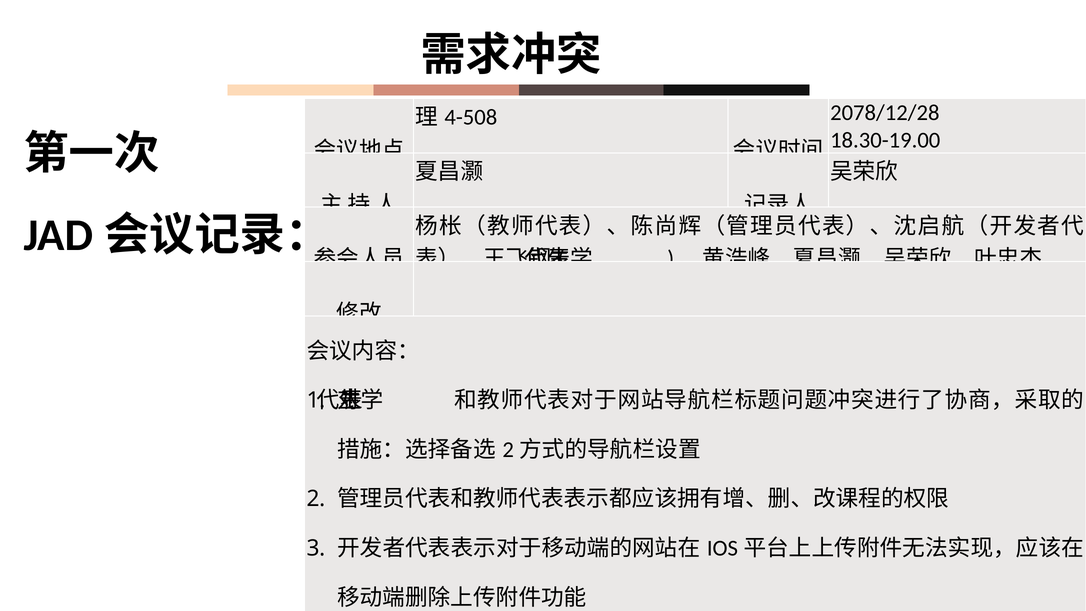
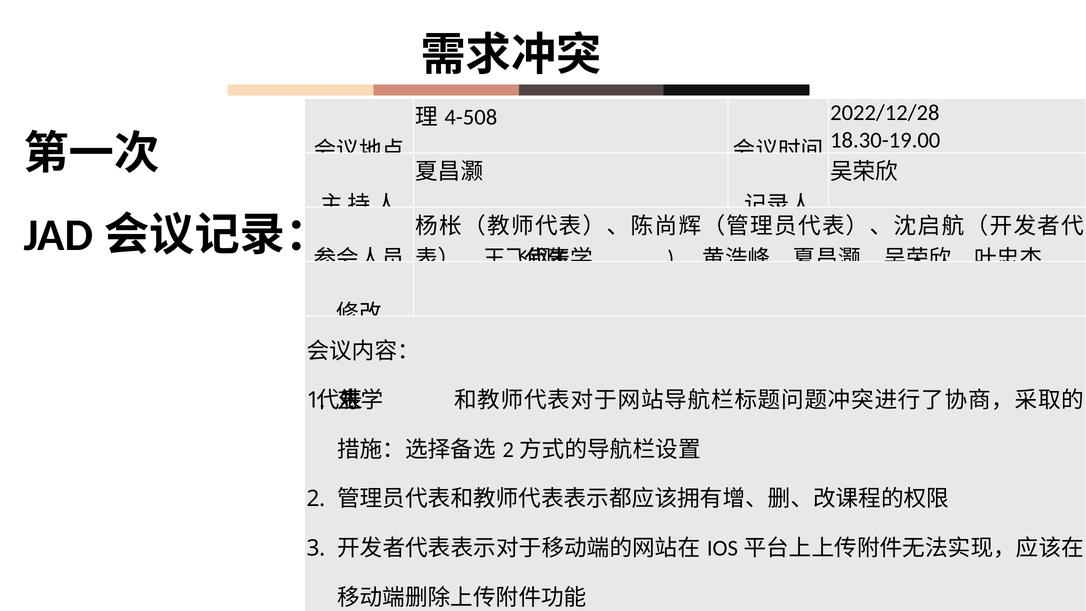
2078/12/28: 2078/12/28 -> 2022/12/28
